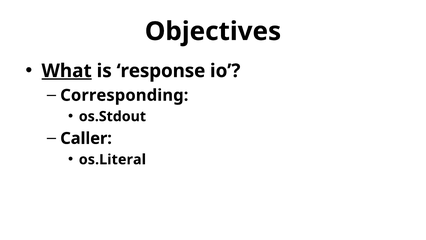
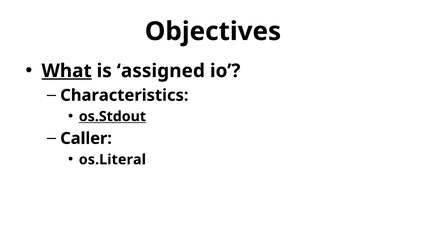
response: response -> assigned
Corresponding: Corresponding -> Characteristics
os.Stdout underline: none -> present
